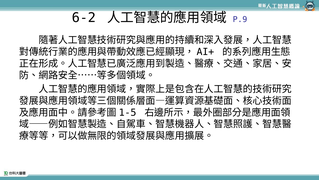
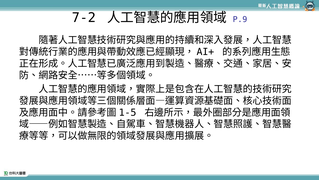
6-2: 6-2 -> 7-2
